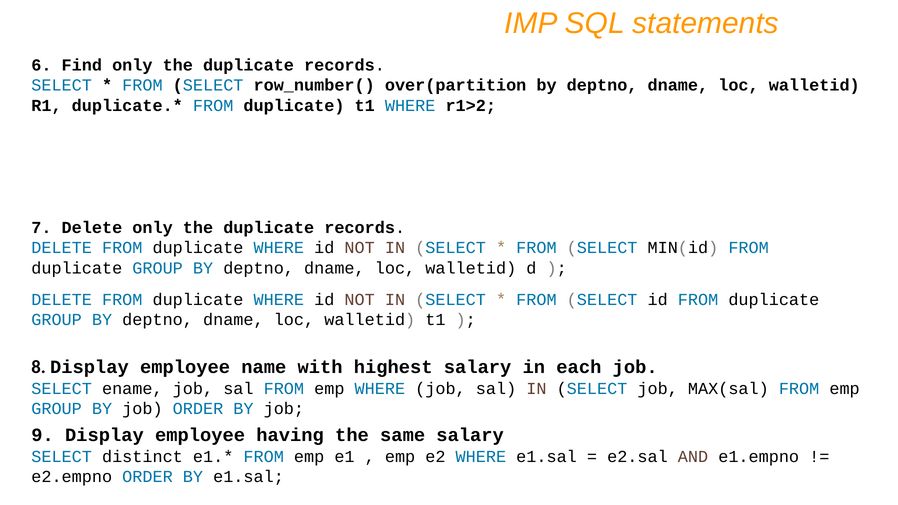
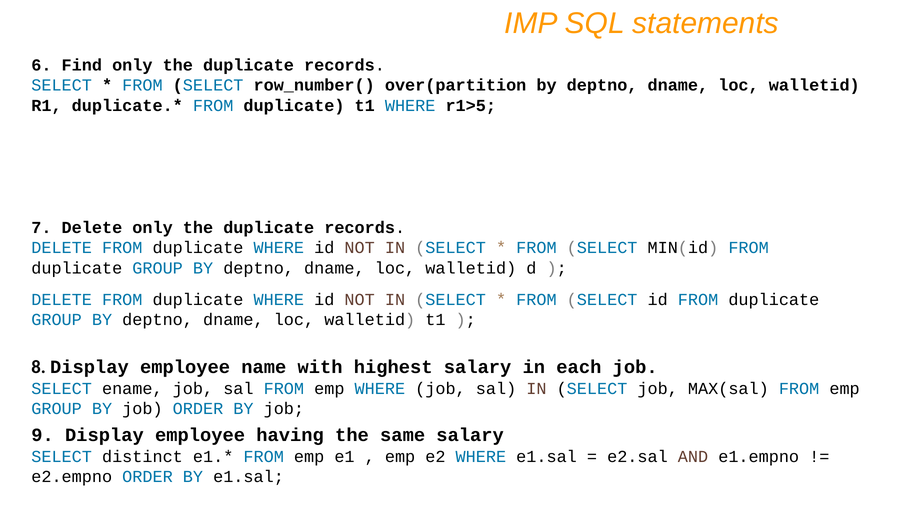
r1>2: r1>2 -> r1>5
